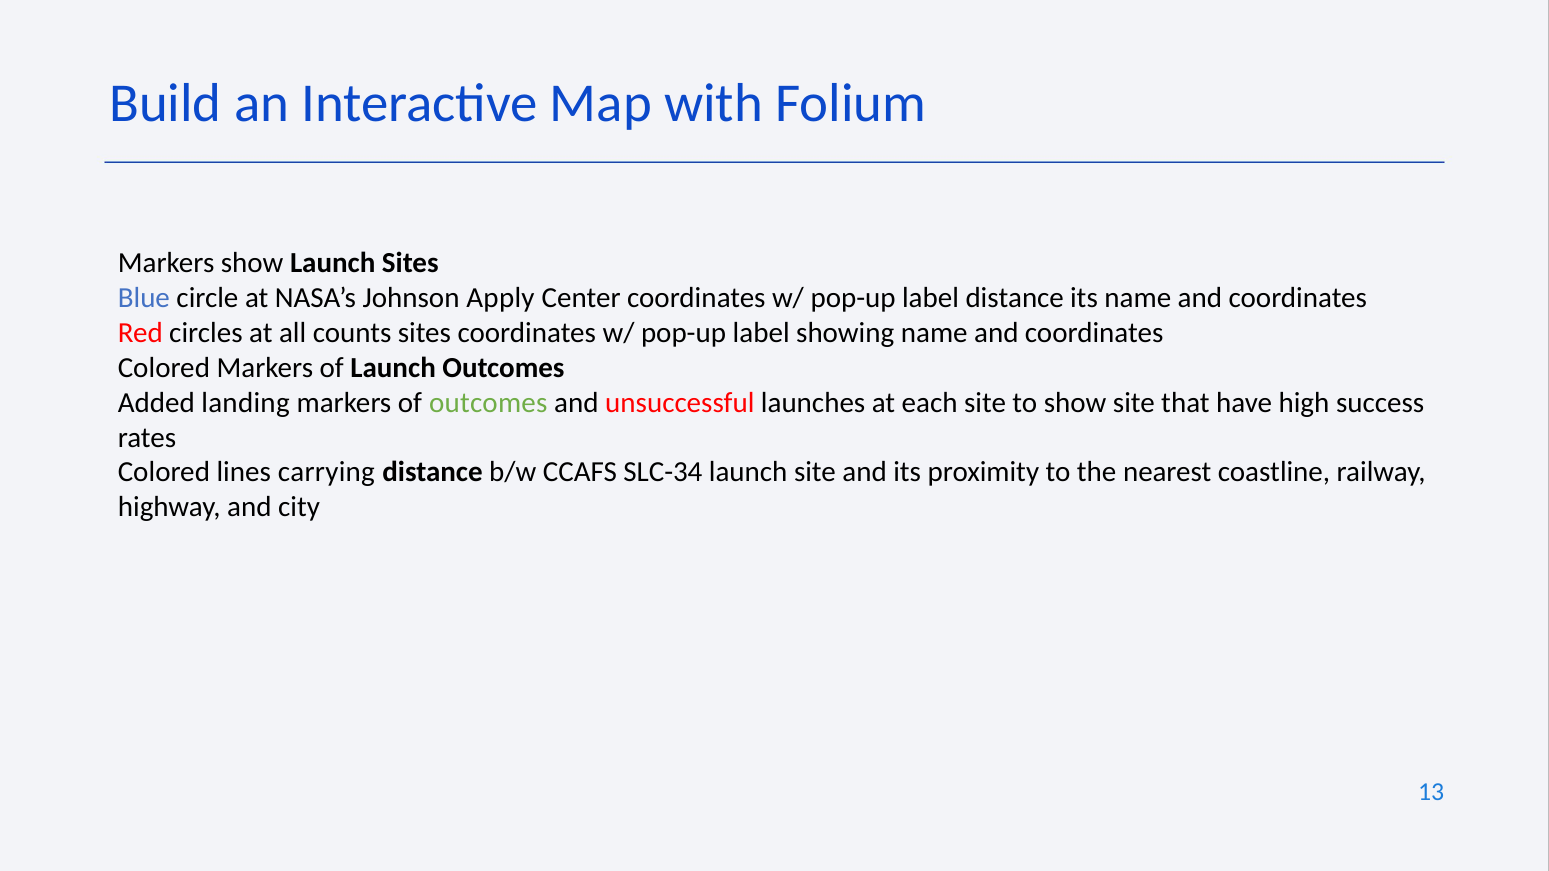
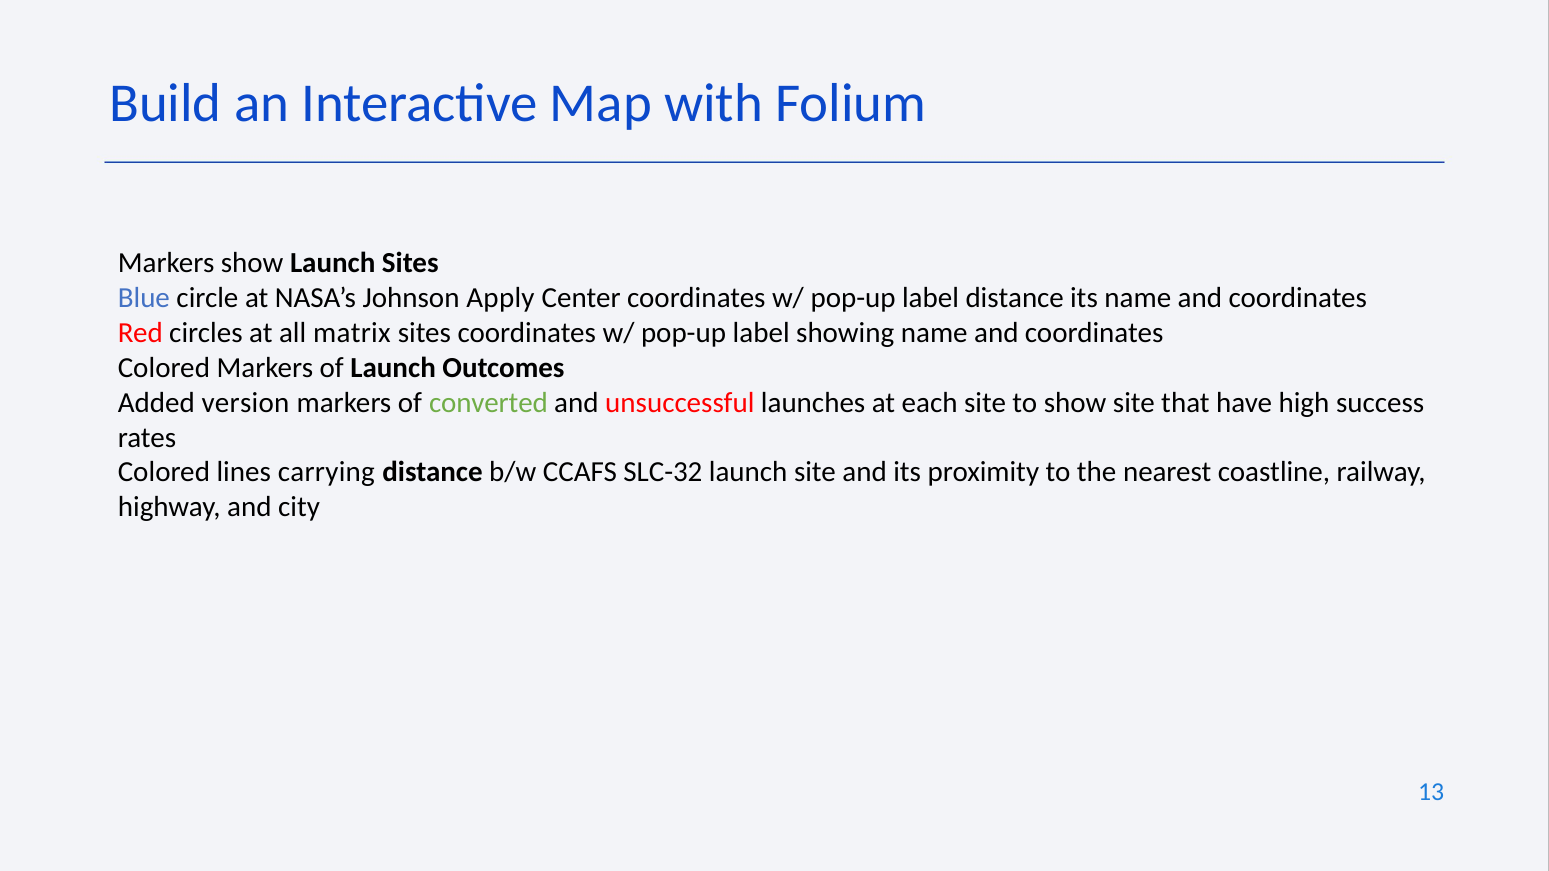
counts: counts -> matrix
landing: landing -> version
of outcomes: outcomes -> converted
SLC-34: SLC-34 -> SLC-32
